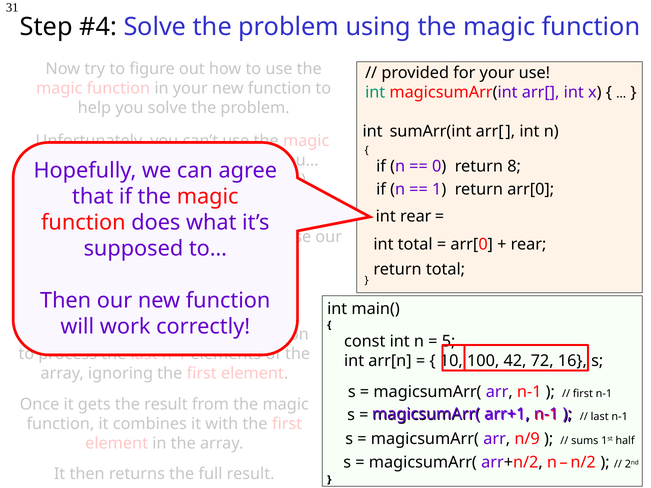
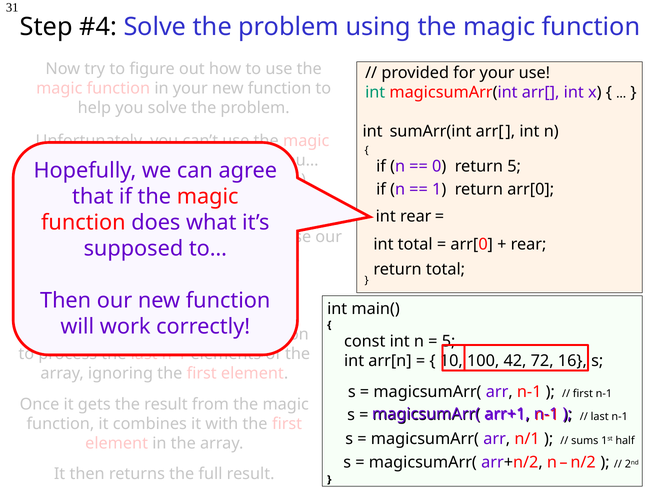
return 8: 8 -> 5
n/9: n/9 -> n/1
